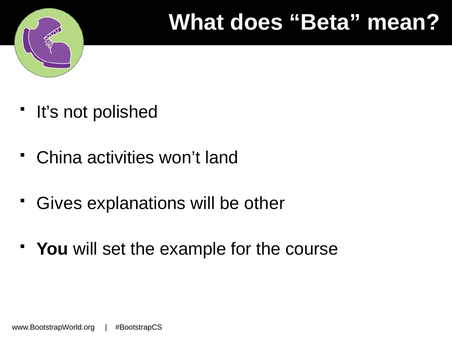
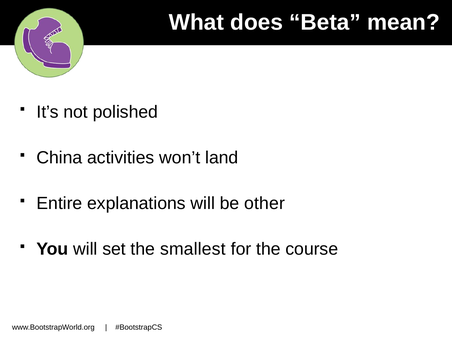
Gives: Gives -> Entire
example: example -> smallest
